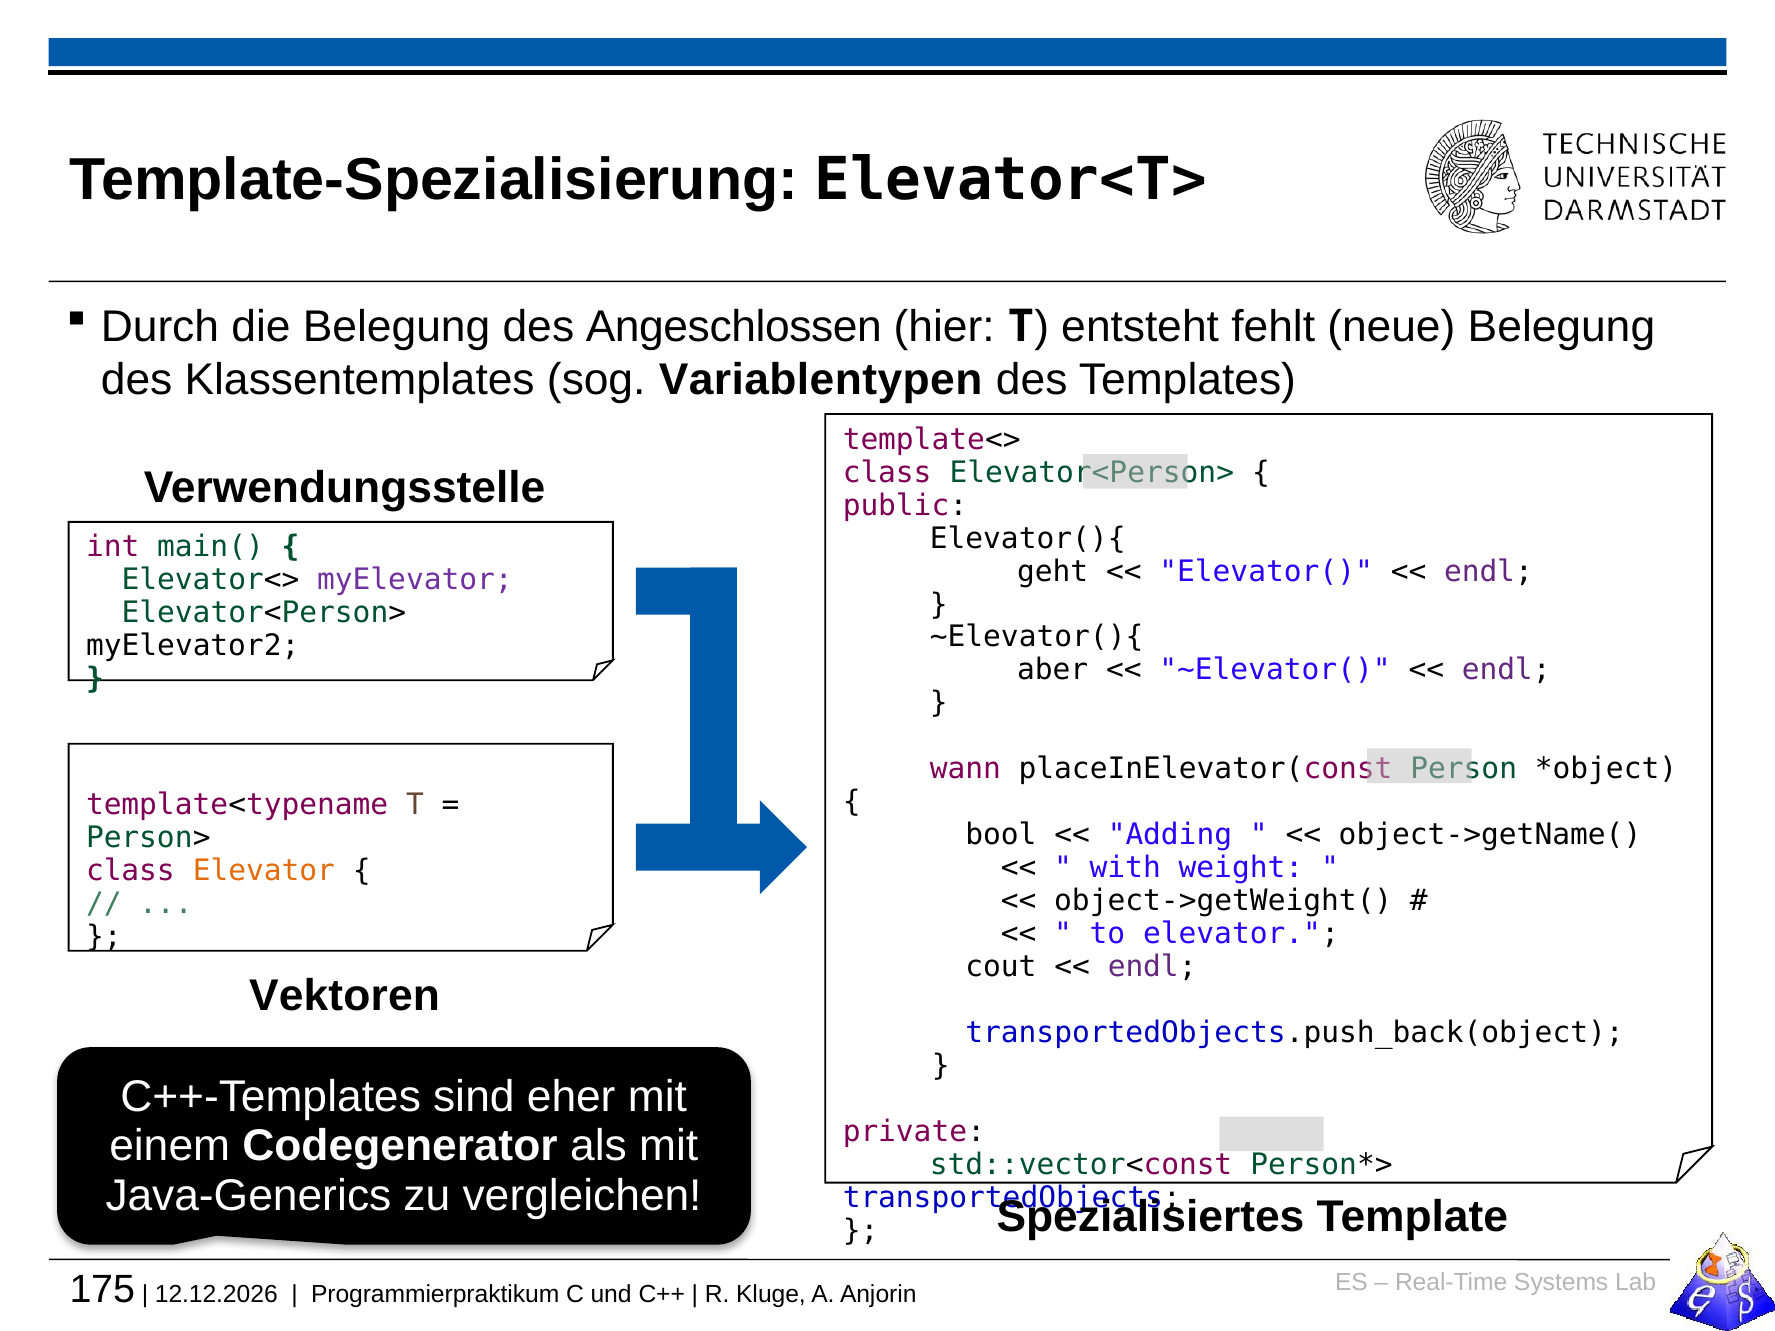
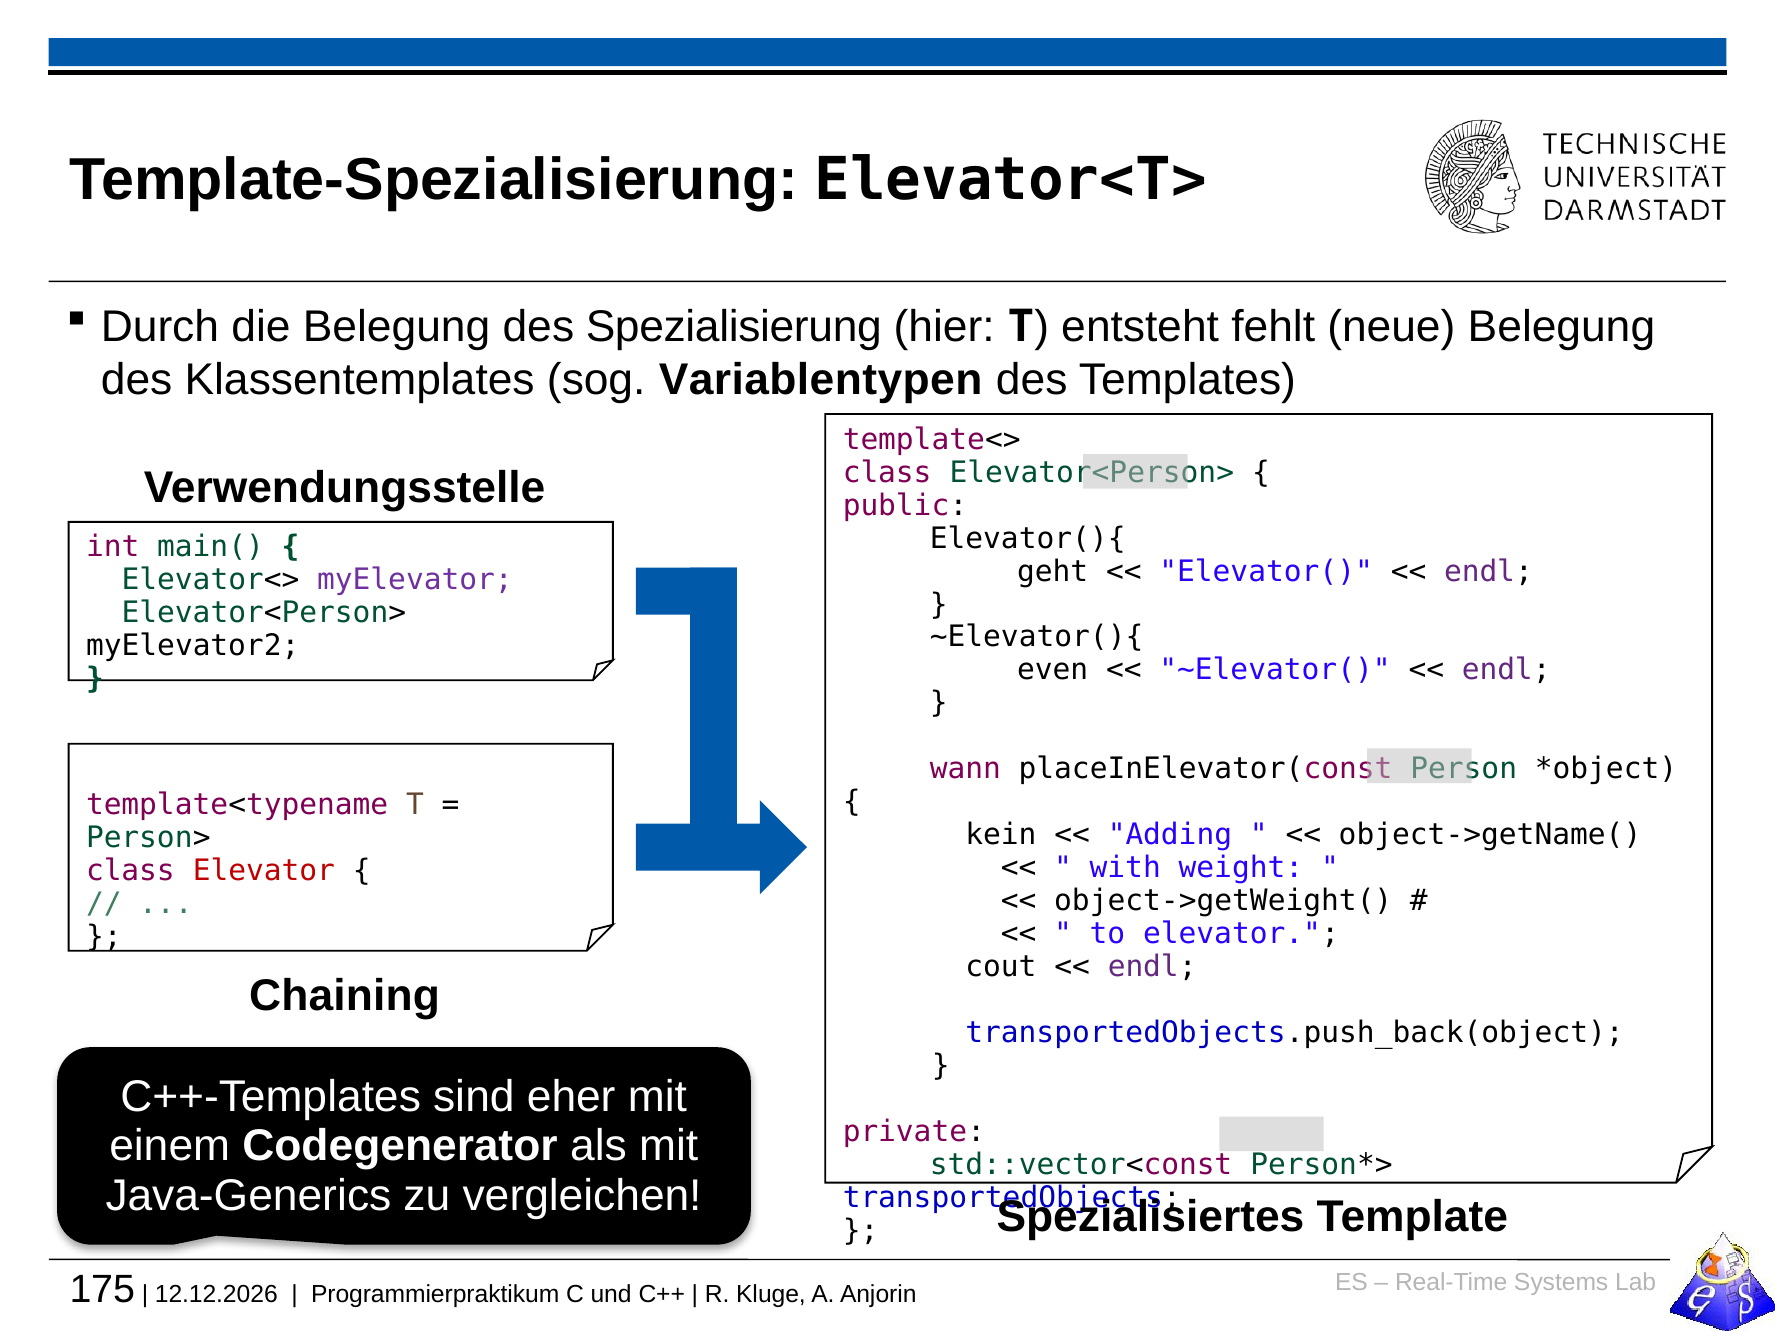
Angeschlossen: Angeschlossen -> Spezialisierung
aber: aber -> even
bool: bool -> kein
Elevator at (264, 871) colour: orange -> red
Vektoren: Vektoren -> Chaining
